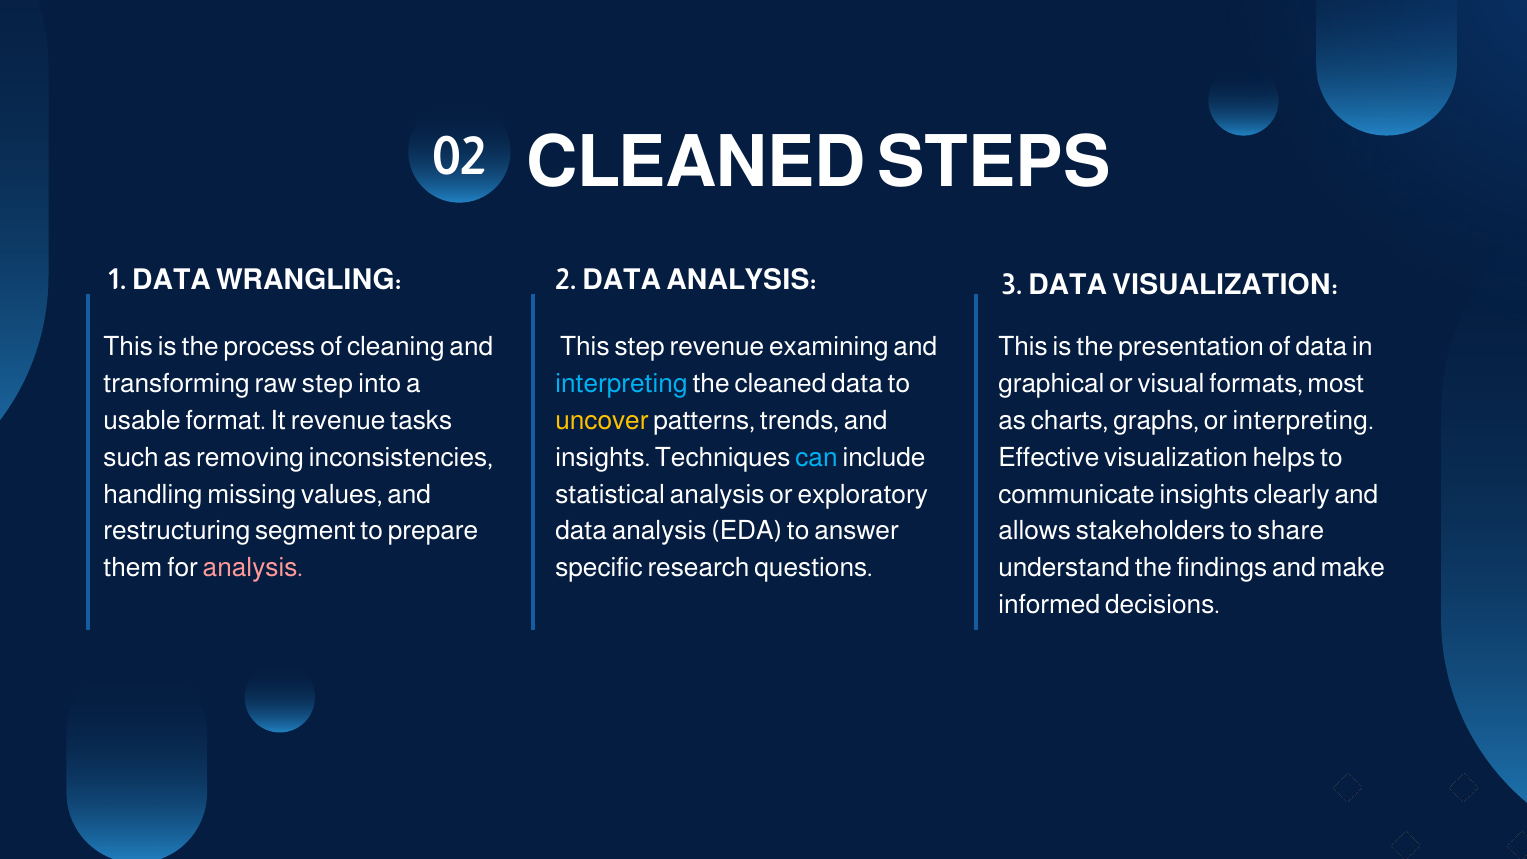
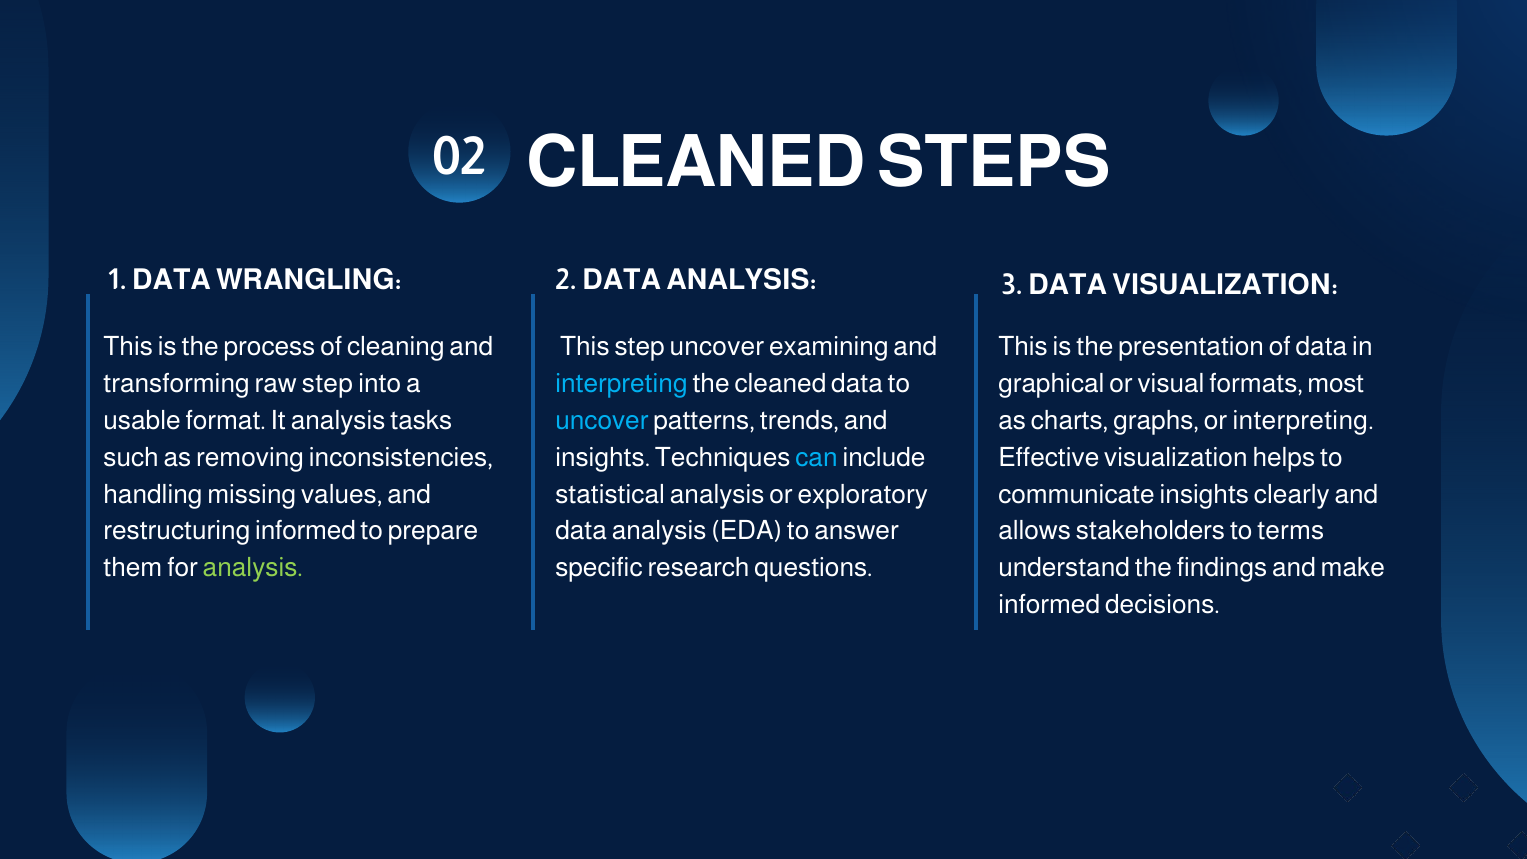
step revenue: revenue -> uncover
It revenue: revenue -> analysis
uncover at (602, 420) colour: yellow -> light blue
restructuring segment: segment -> informed
share: share -> terms
analysis at (253, 568) colour: pink -> light green
